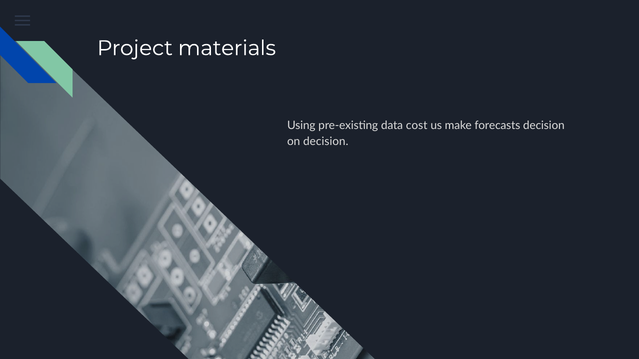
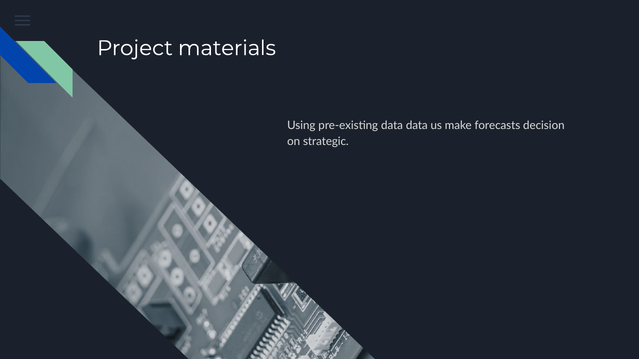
data cost: cost -> data
on decision: decision -> strategic
